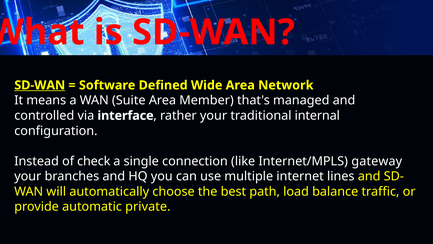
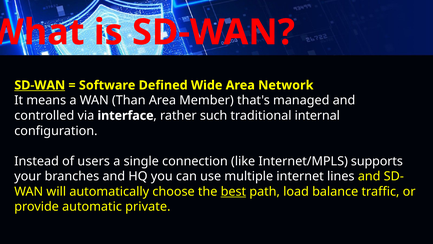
Suite: Suite -> Than
rather your: your -> such
check: check -> users
gateway: gateway -> supports
best underline: none -> present
